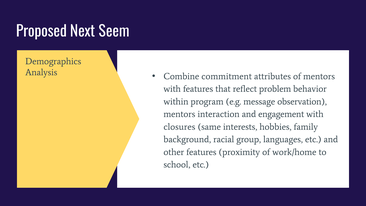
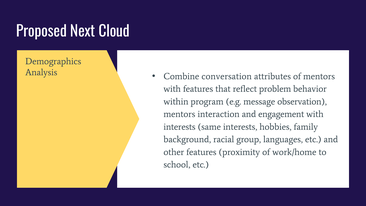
Seem: Seem -> Cloud
commitment: commitment -> conversation
closures at (179, 127): closures -> interests
